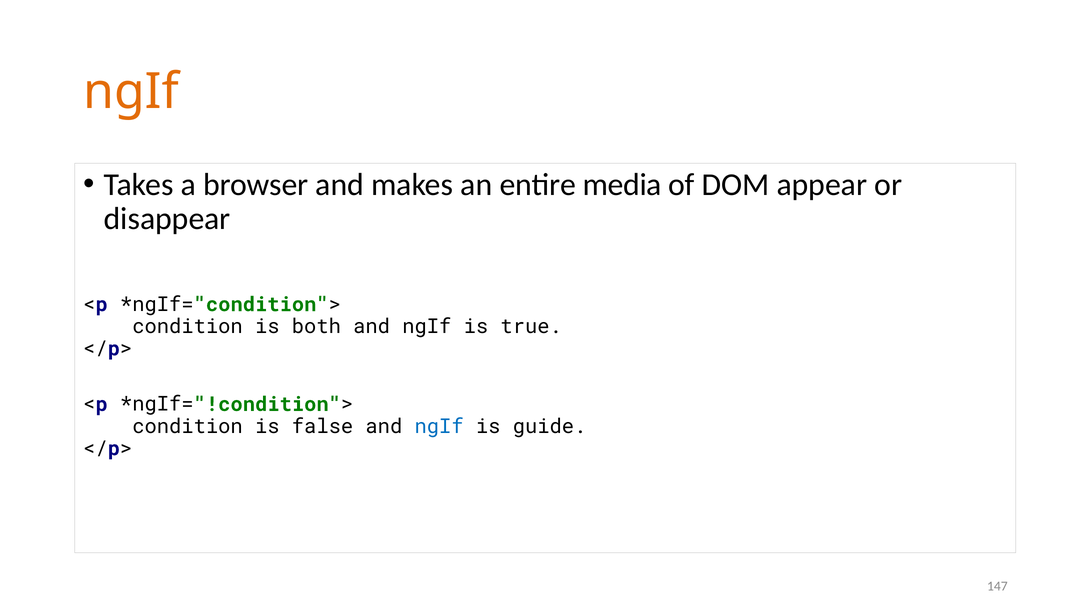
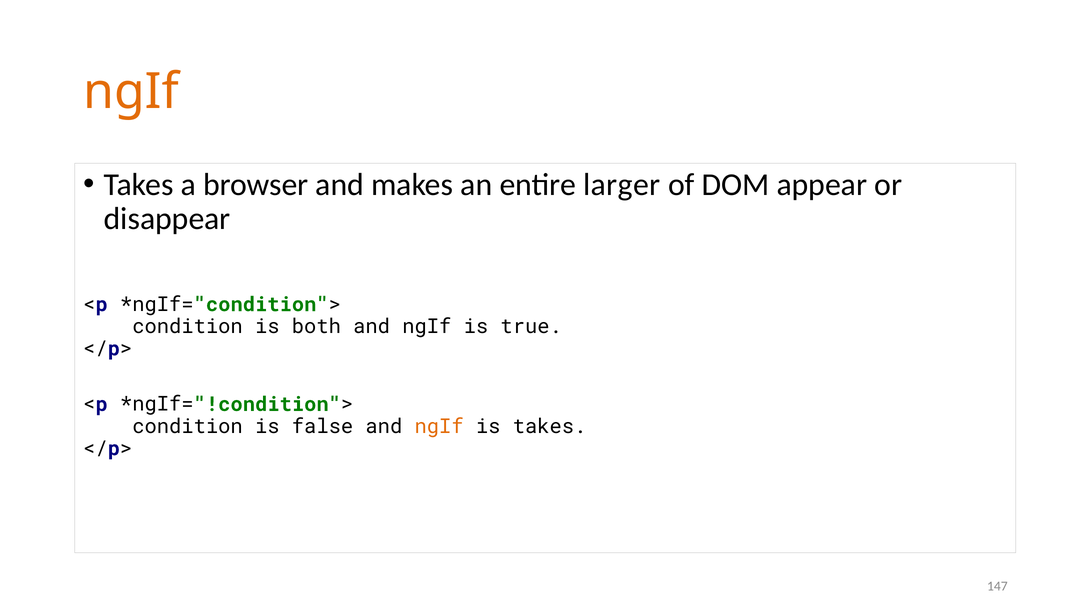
media: media -> larger
ngIf at (439, 426) colour: blue -> orange
is guide: guide -> takes
